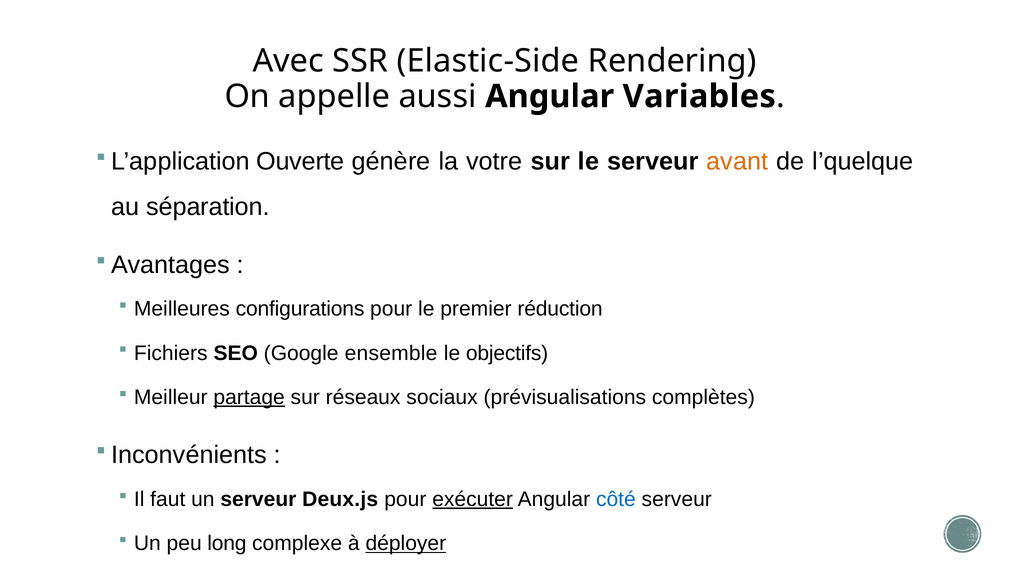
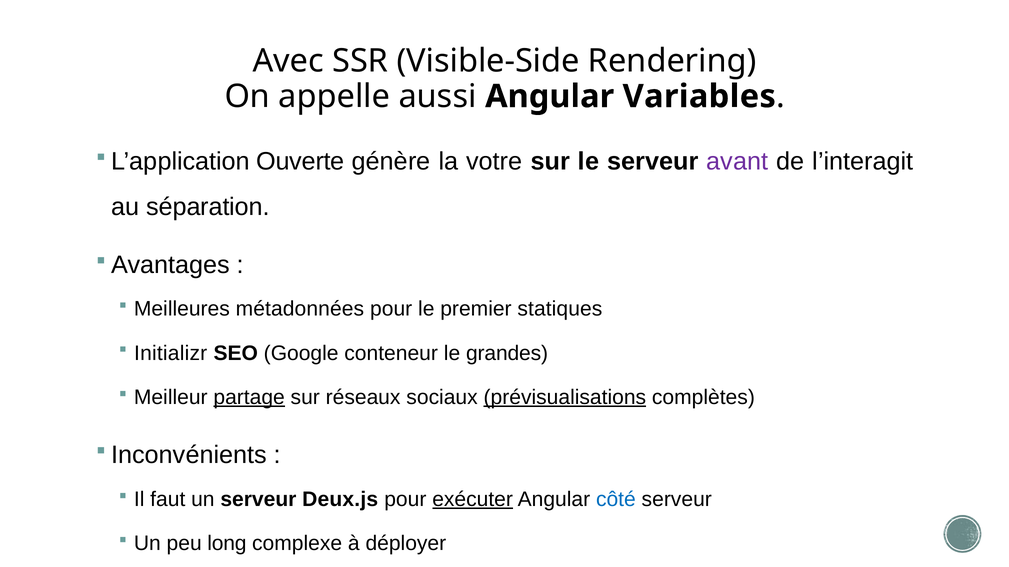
Elastic-Side: Elastic-Side -> Visible-Side
avant colour: orange -> purple
l’quelque: l’quelque -> l’interagit
configurations: configurations -> métadonnées
réduction: réduction -> statiques
Fichiers: Fichiers -> Initializr
ensemble: ensemble -> conteneur
objectifs: objectifs -> grandes
prévisualisations underline: none -> present
déployer underline: present -> none
